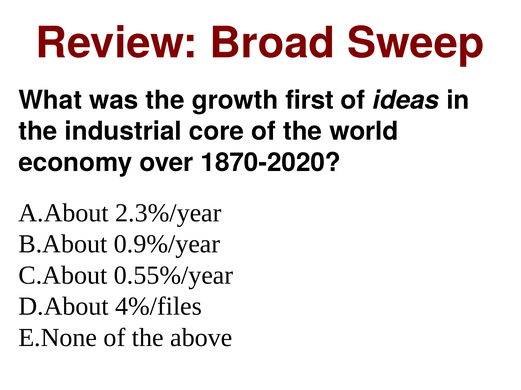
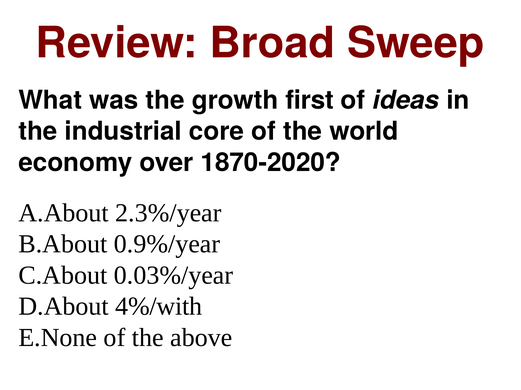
0.55%/year: 0.55%/year -> 0.03%/year
4%/files: 4%/files -> 4%/with
